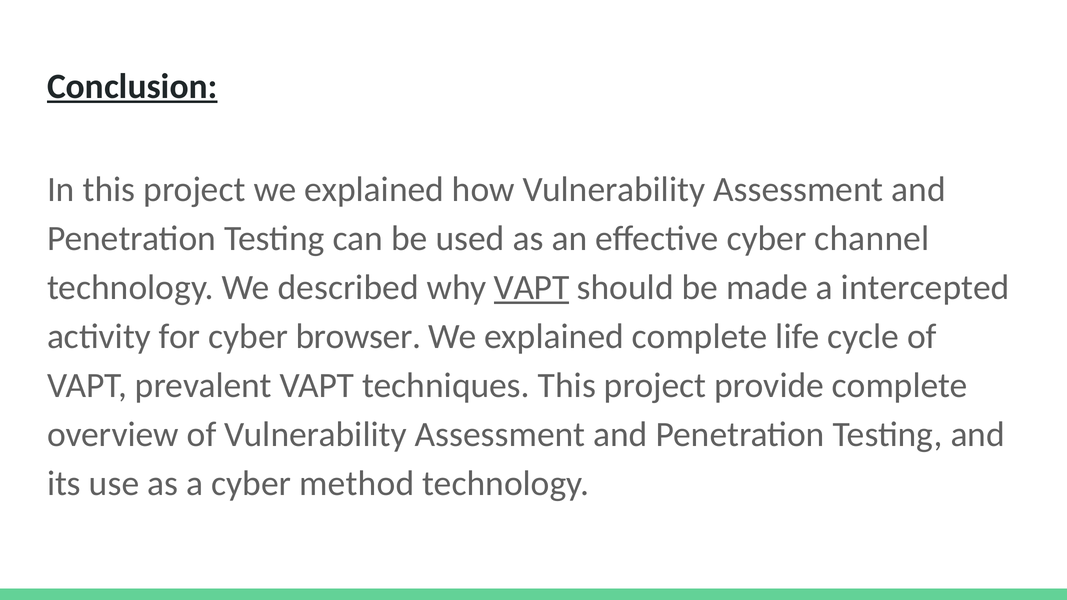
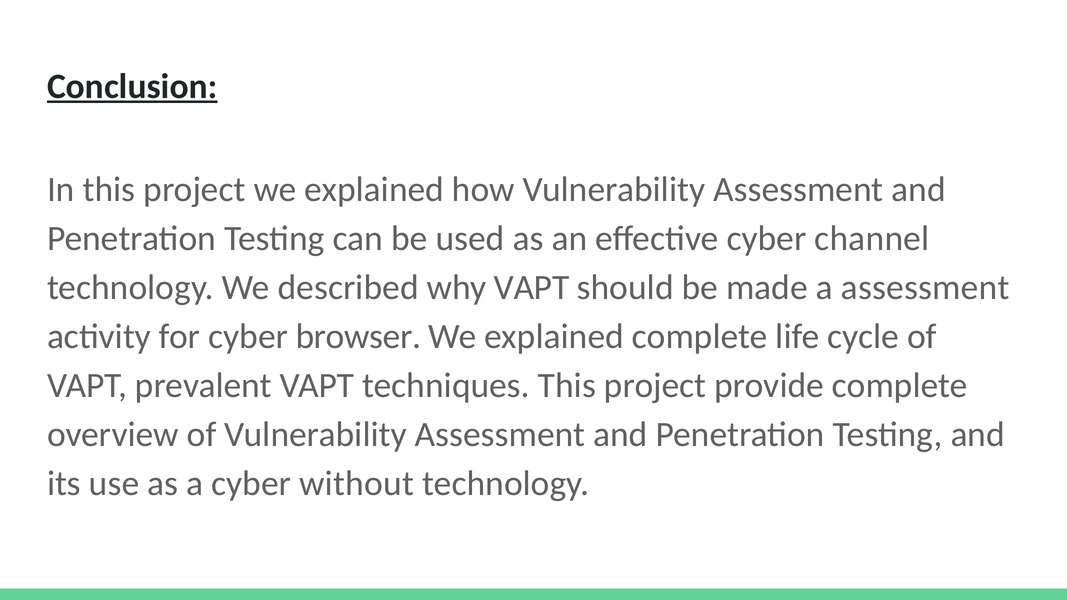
VAPT at (532, 288) underline: present -> none
a intercepted: intercepted -> assessment
method: method -> without
